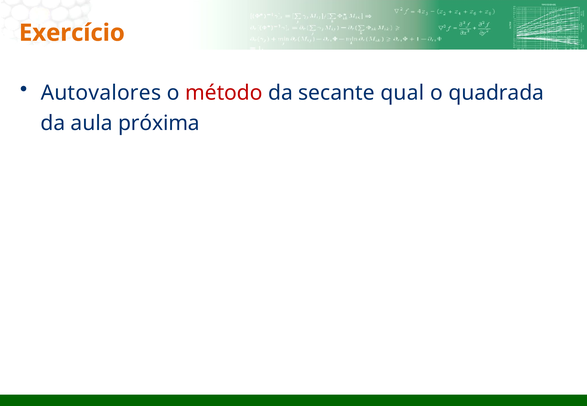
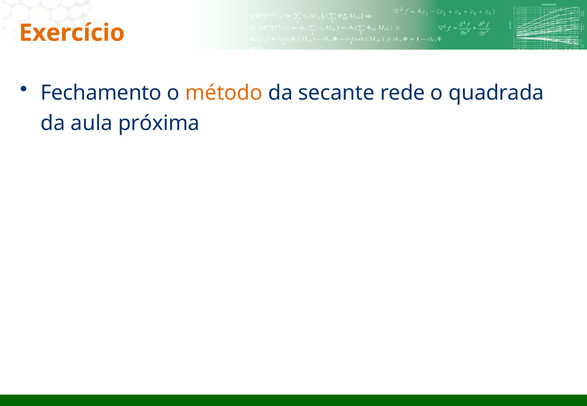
Autovalores: Autovalores -> Fechamento
método colour: red -> orange
qual: qual -> rede
